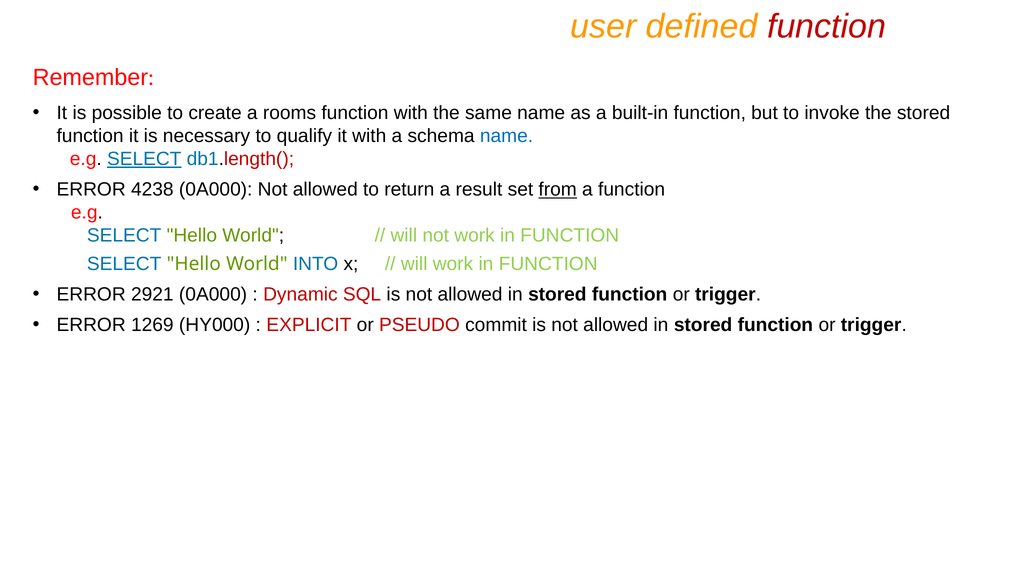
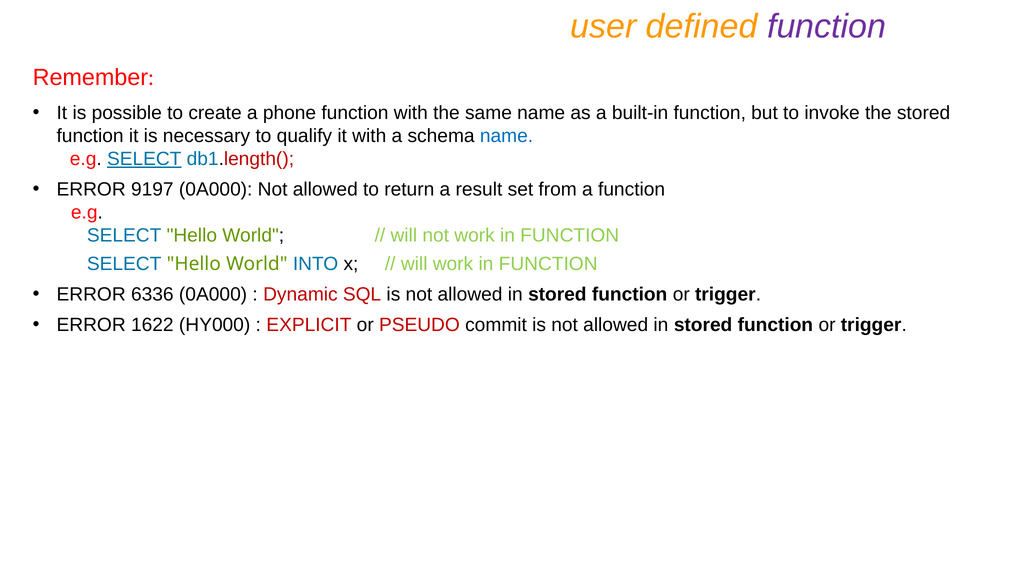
function at (827, 27) colour: red -> purple
rooms: rooms -> phone
4238: 4238 -> 9197
from underline: present -> none
2921: 2921 -> 6336
1269: 1269 -> 1622
